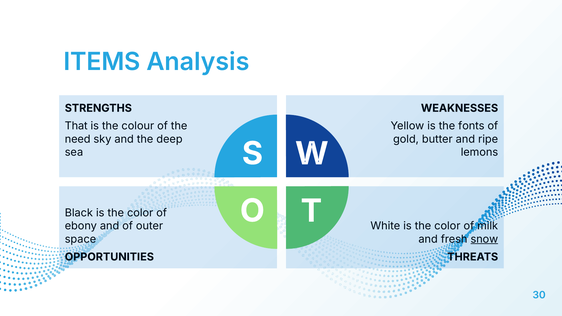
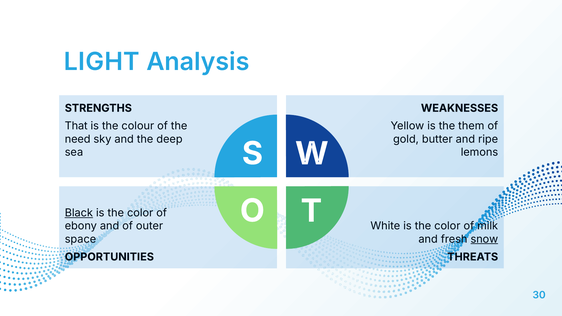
ITEMS: ITEMS -> LIGHT
fonts: fonts -> them
Black underline: none -> present
